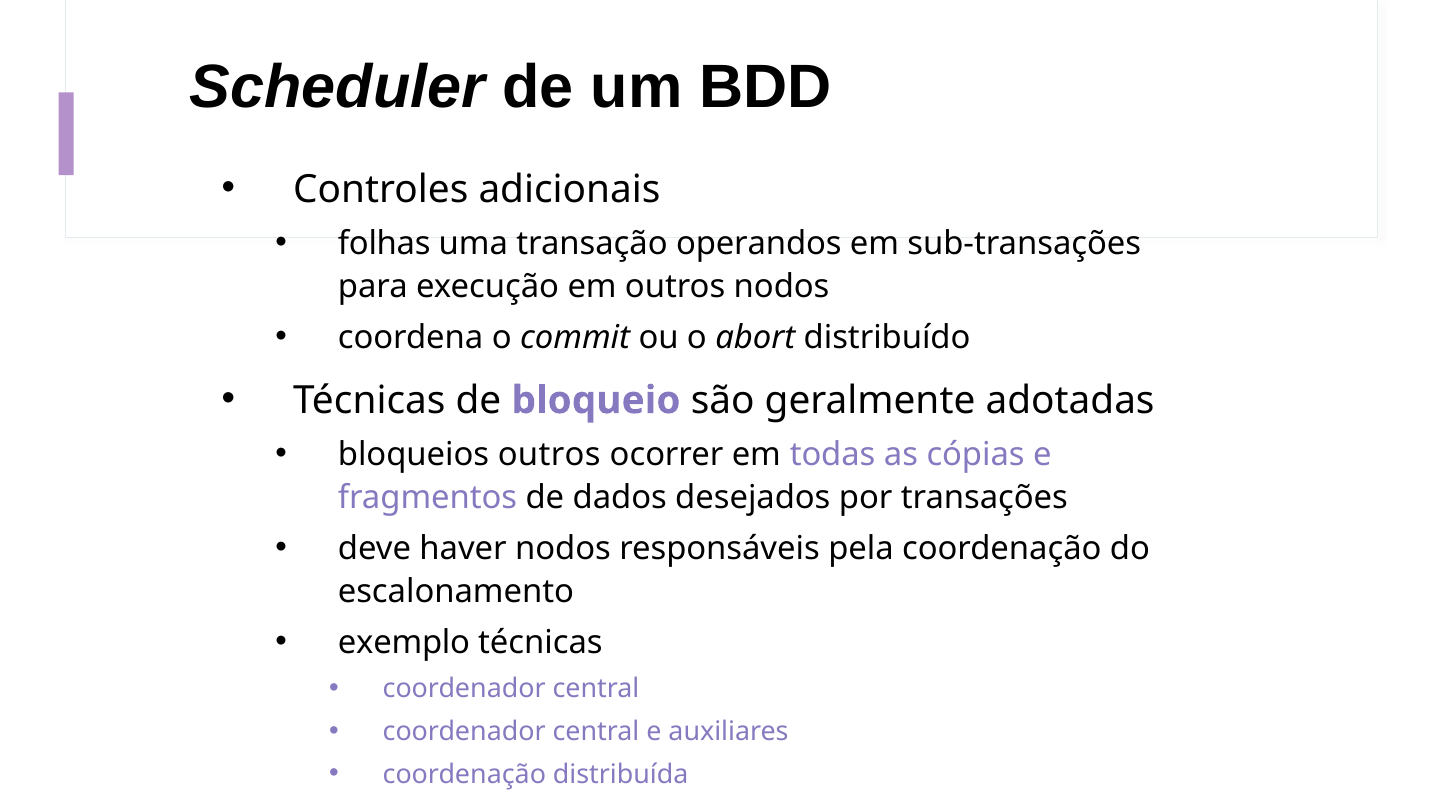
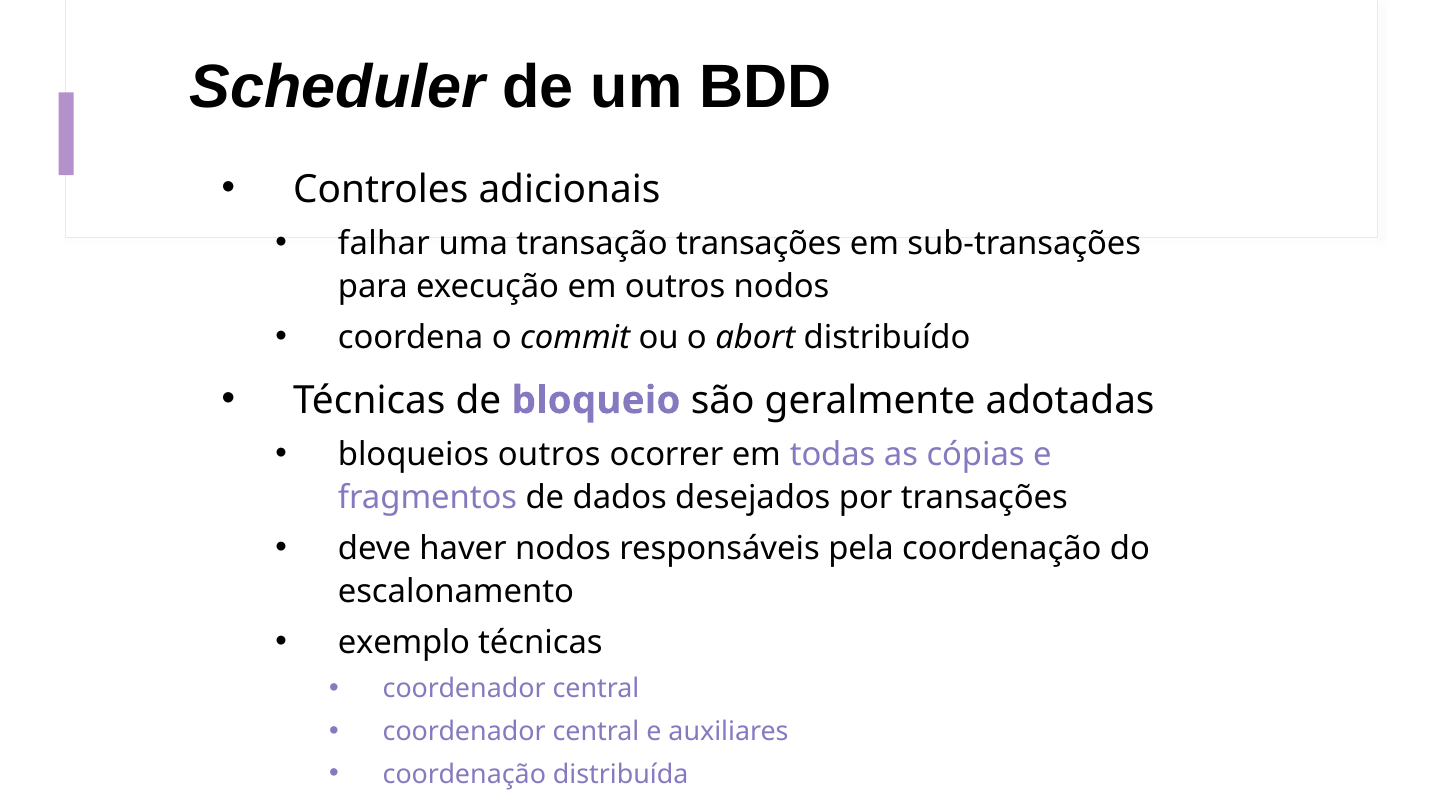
folhas: folhas -> falhar
transação operandos: operandos -> transações
